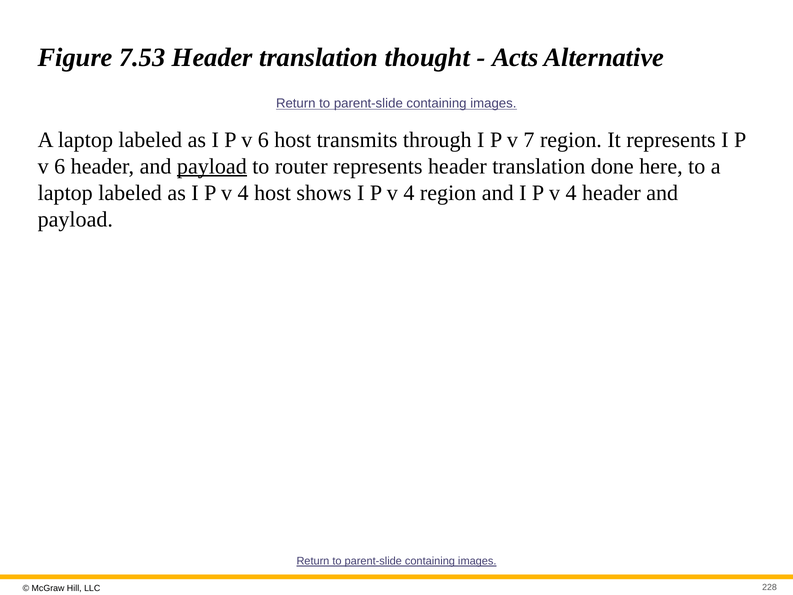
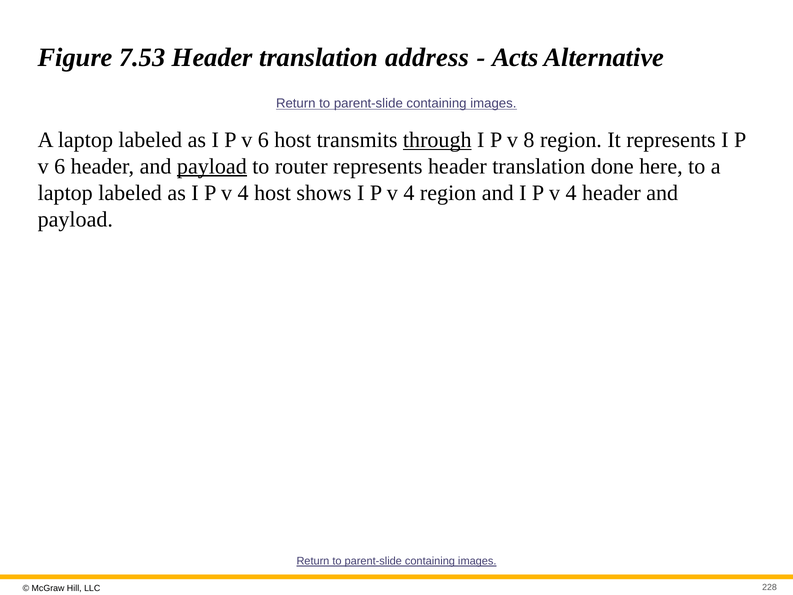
thought: thought -> address
through underline: none -> present
7: 7 -> 8
